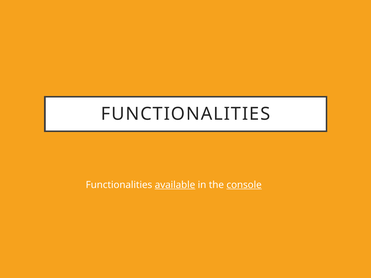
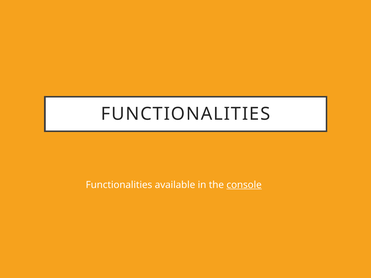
available underline: present -> none
